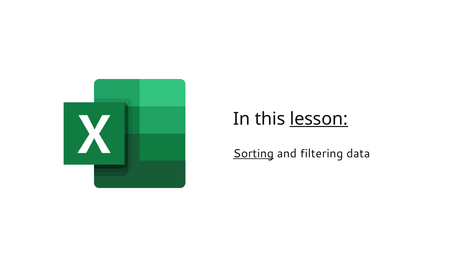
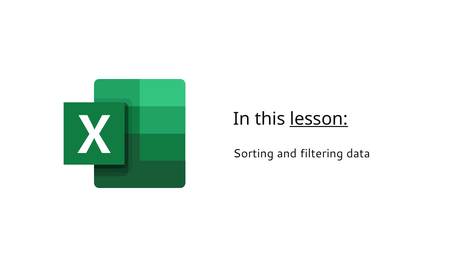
Sorting underline: present -> none
